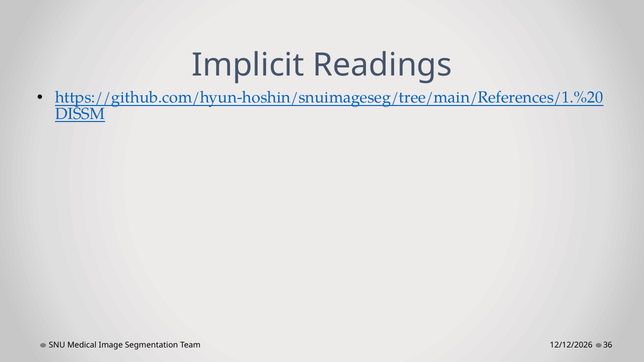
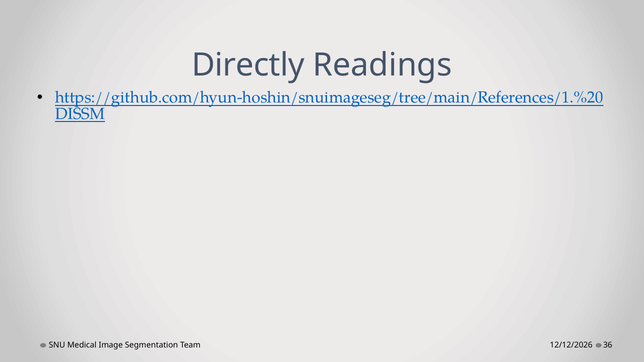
Implicit: Implicit -> Directly
